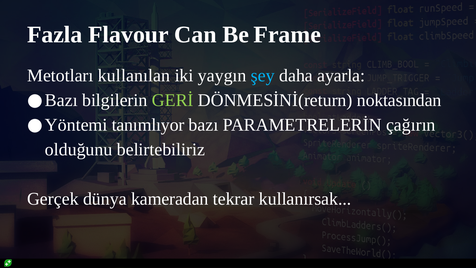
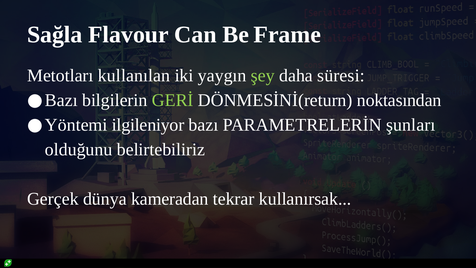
Fazla: Fazla -> Sağla
şey colour: light blue -> light green
ayarla: ayarla -> süresi
tanımlıyor: tanımlıyor -> ilgileniyor
çağırın: çağırın -> şunları
